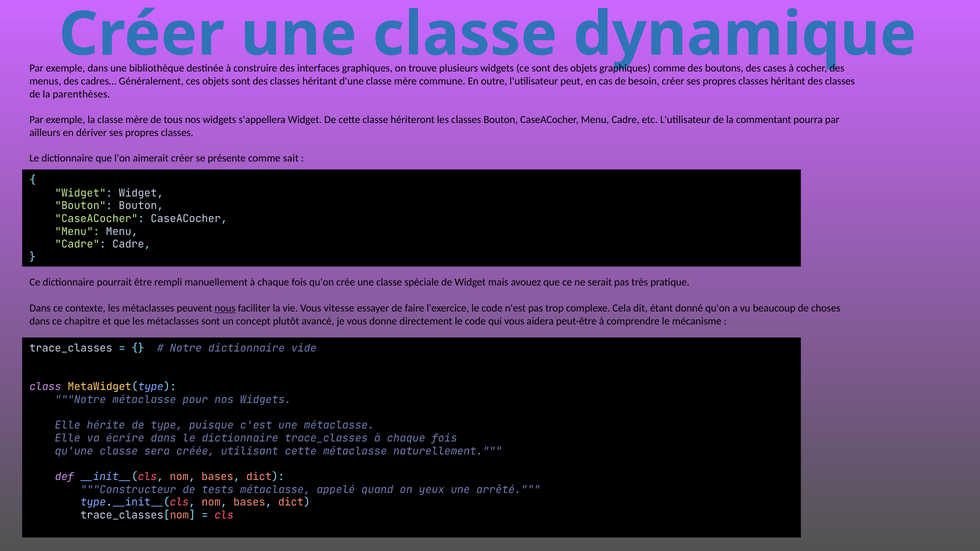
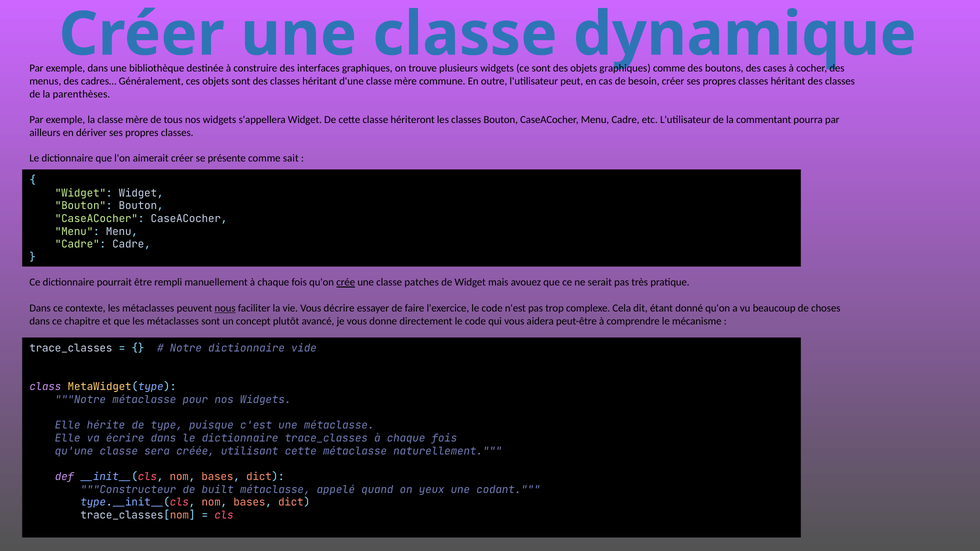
crée underline: none -> present
spéciale: spéciale -> patches
vitesse: vitesse -> décrire
tests: tests -> built
arrêté: arrêté -> codant
